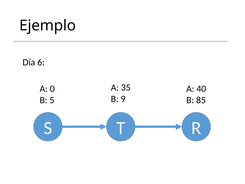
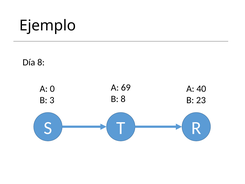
Día 6: 6 -> 8
35: 35 -> 69
B 9: 9 -> 8
5: 5 -> 3
85: 85 -> 23
